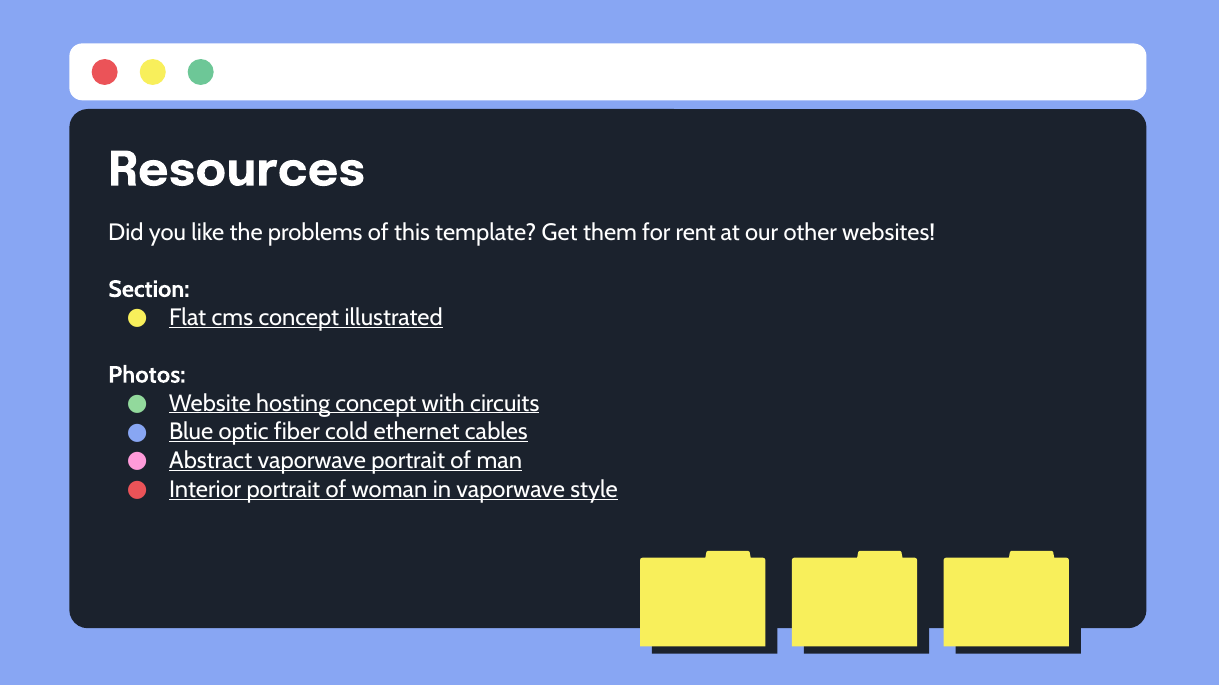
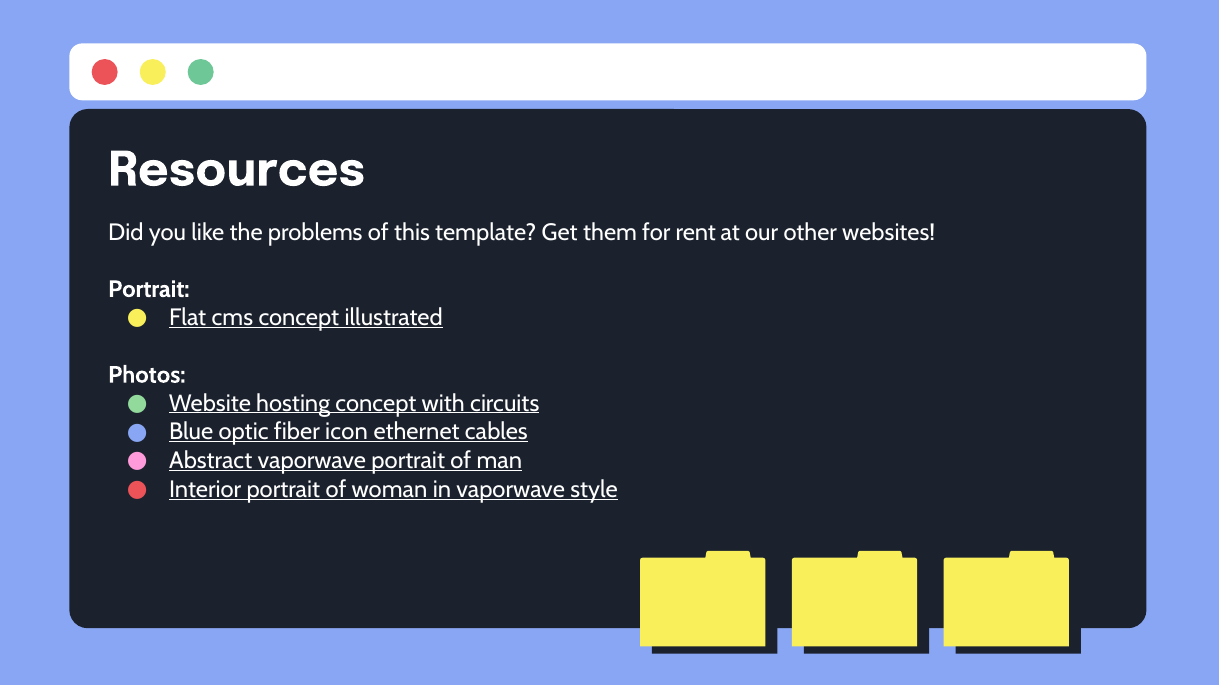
Section at (149, 289): Section -> Portrait
cold: cold -> icon
